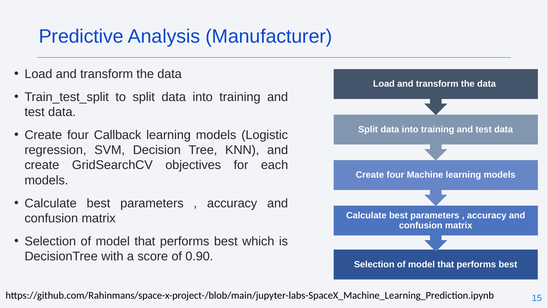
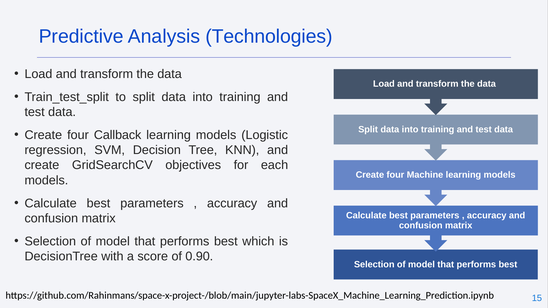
Manufacturer: Manufacturer -> Technologies
